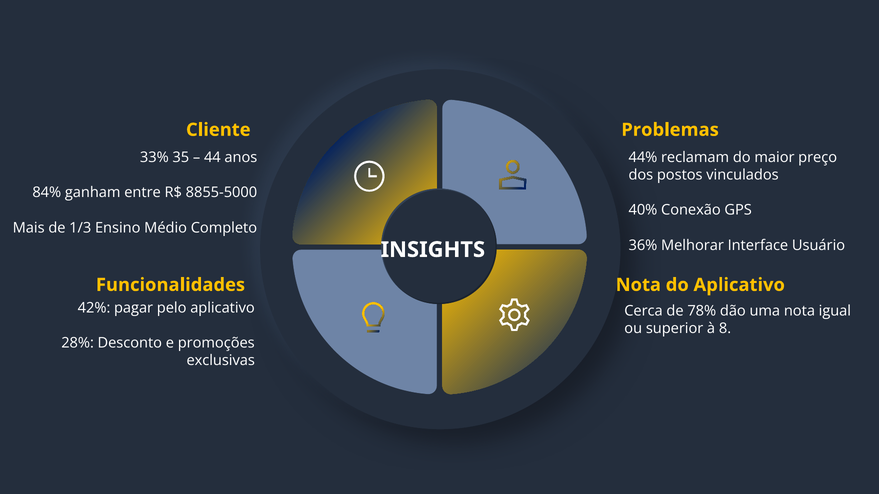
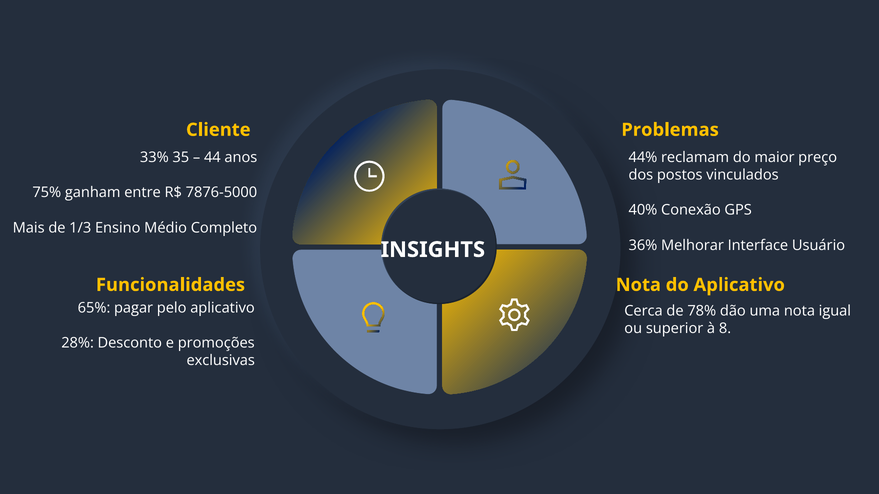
84%: 84% -> 75%
8855-5000: 8855-5000 -> 7876-5000
42%: 42% -> 65%
